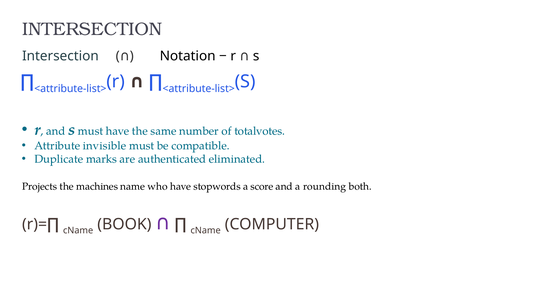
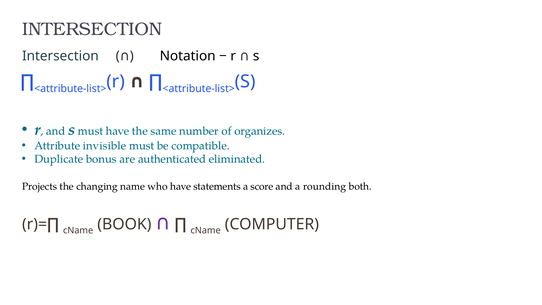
totalvotes: totalvotes -> organizes
marks: marks -> bonus
machines: machines -> changing
stopwords: stopwords -> statements
